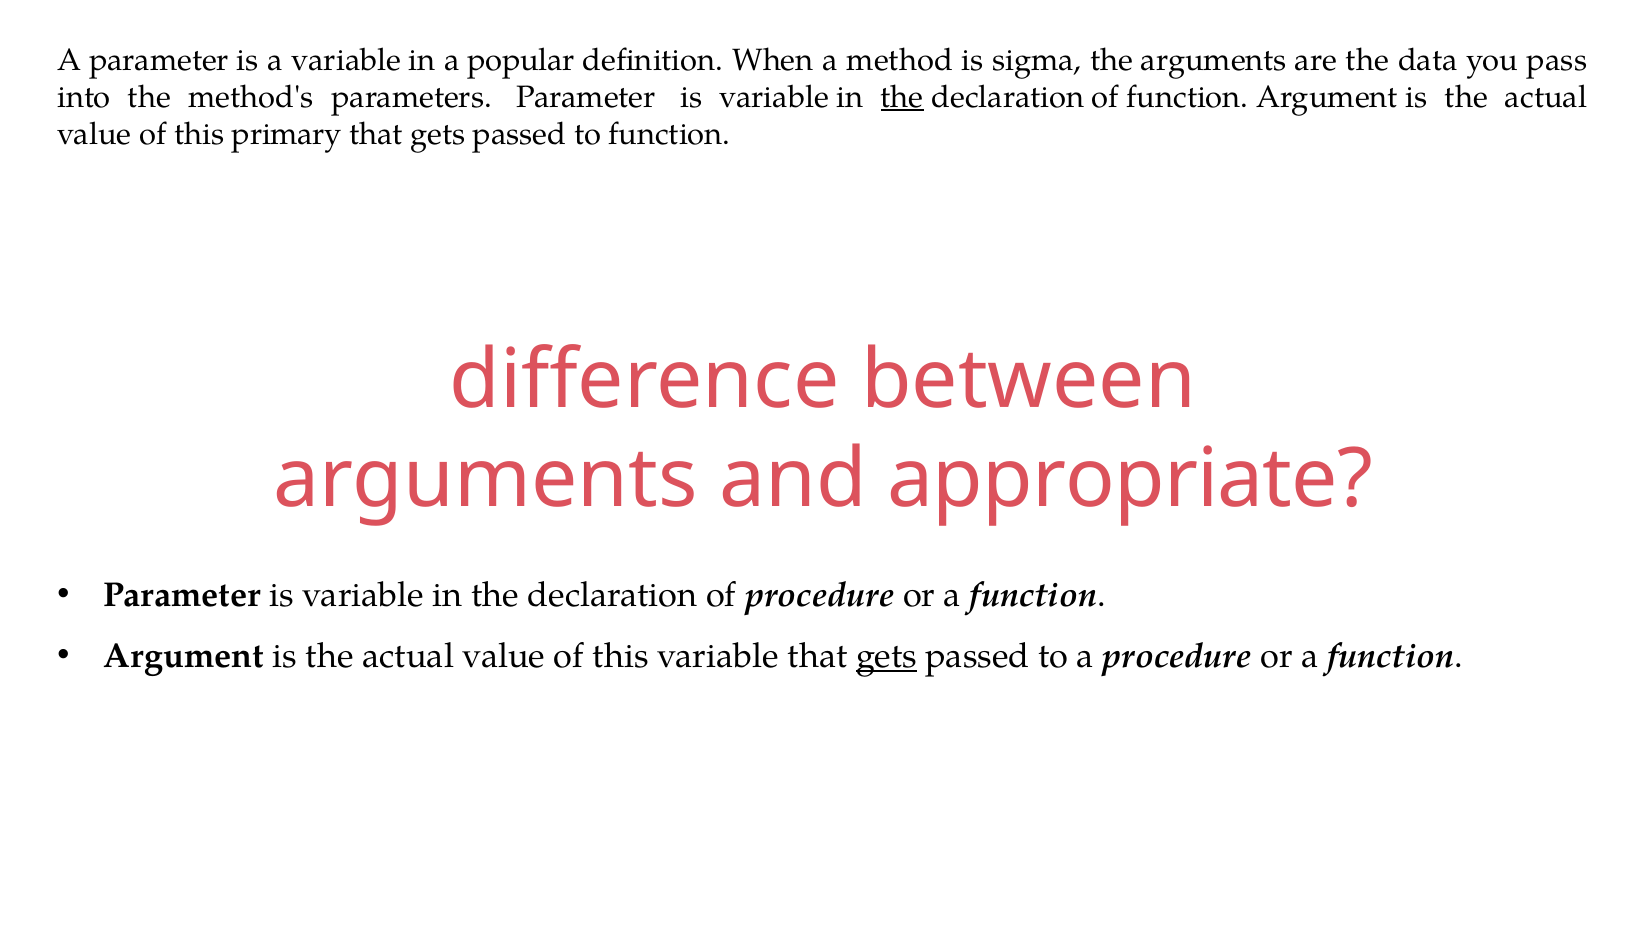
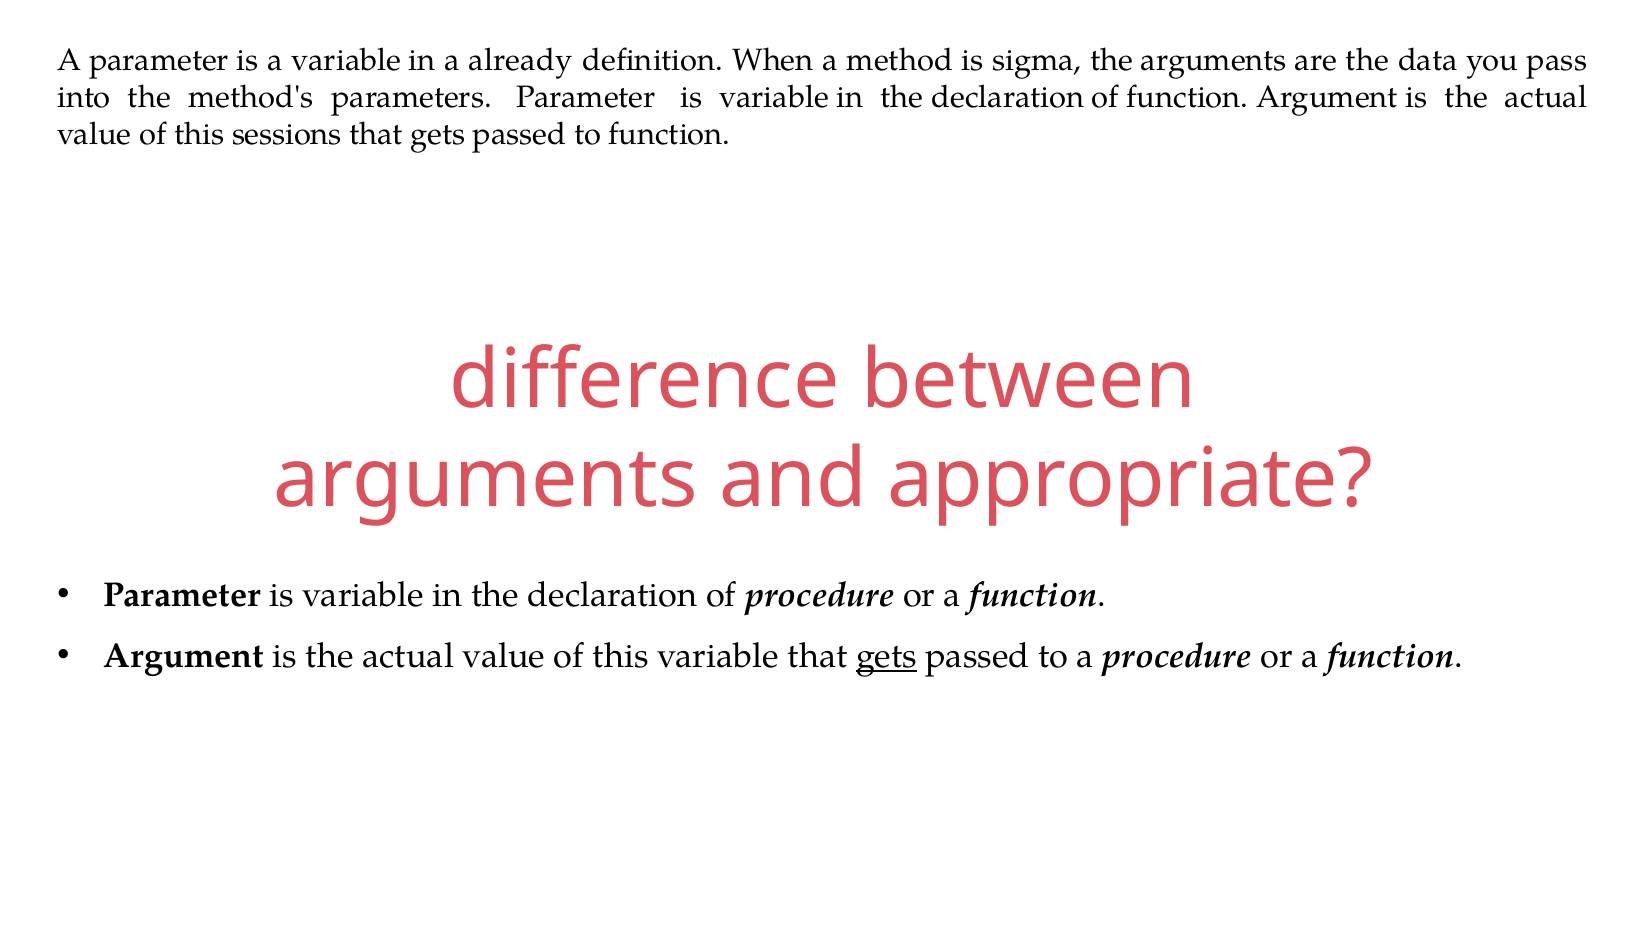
popular: popular -> already
the at (902, 97) underline: present -> none
primary: primary -> sessions
